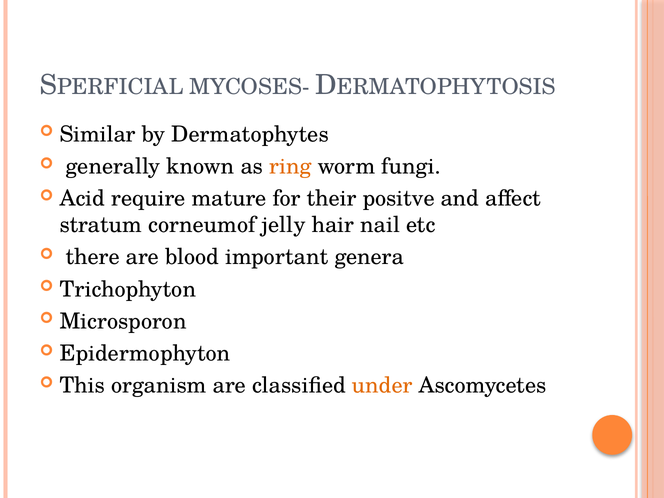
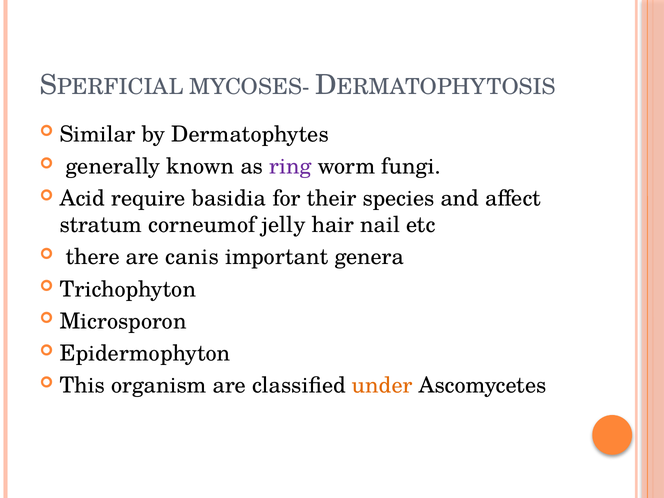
ring colour: orange -> purple
mature: mature -> basidia
positve: positve -> species
blood: blood -> canis
